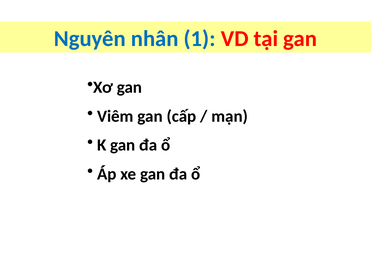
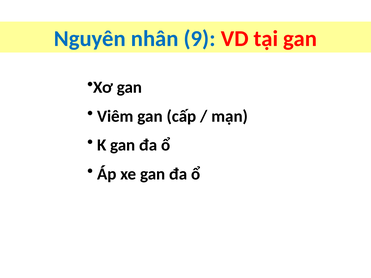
1: 1 -> 9
